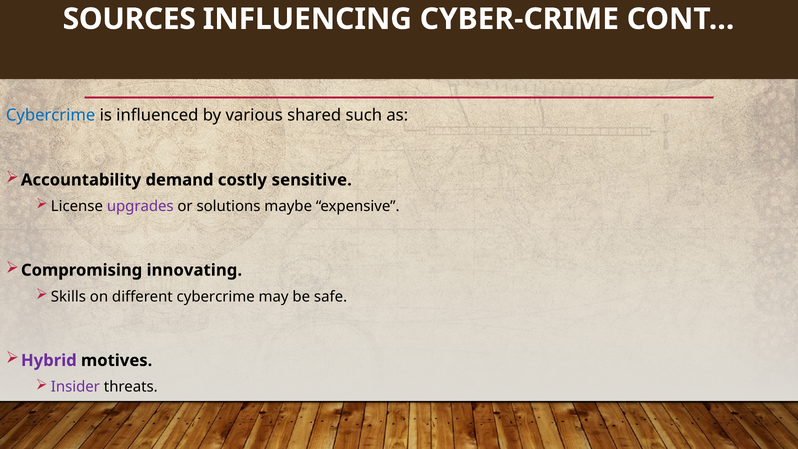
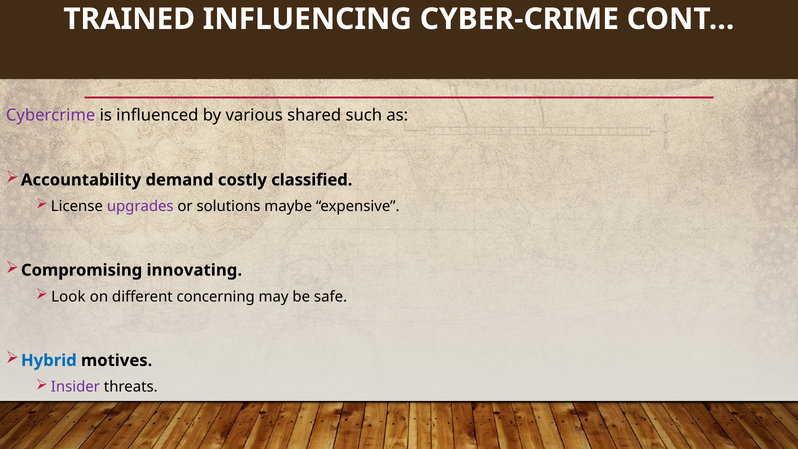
SOURCES: SOURCES -> TRAINED
Cybercrime at (51, 115) colour: blue -> purple
sensitive: sensitive -> classified
Skills: Skills -> Look
different cybercrime: cybercrime -> concerning
Hybrid colour: purple -> blue
